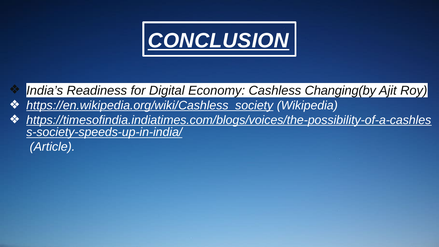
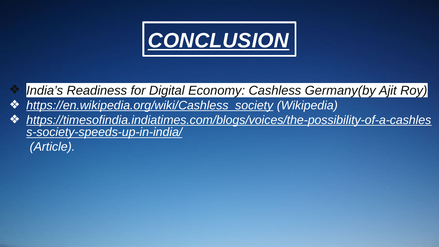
Changing(by: Changing(by -> Germany(by
